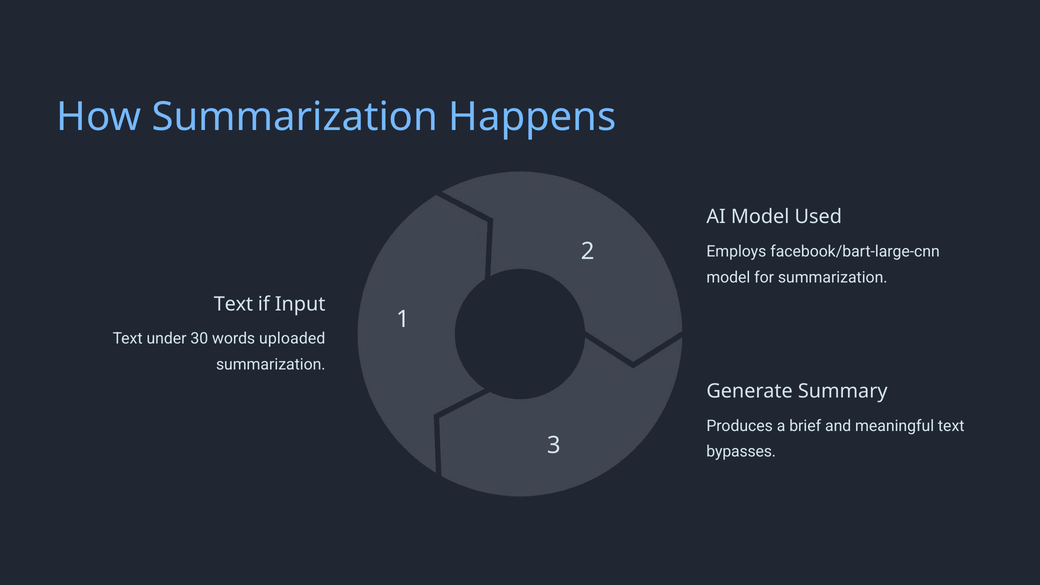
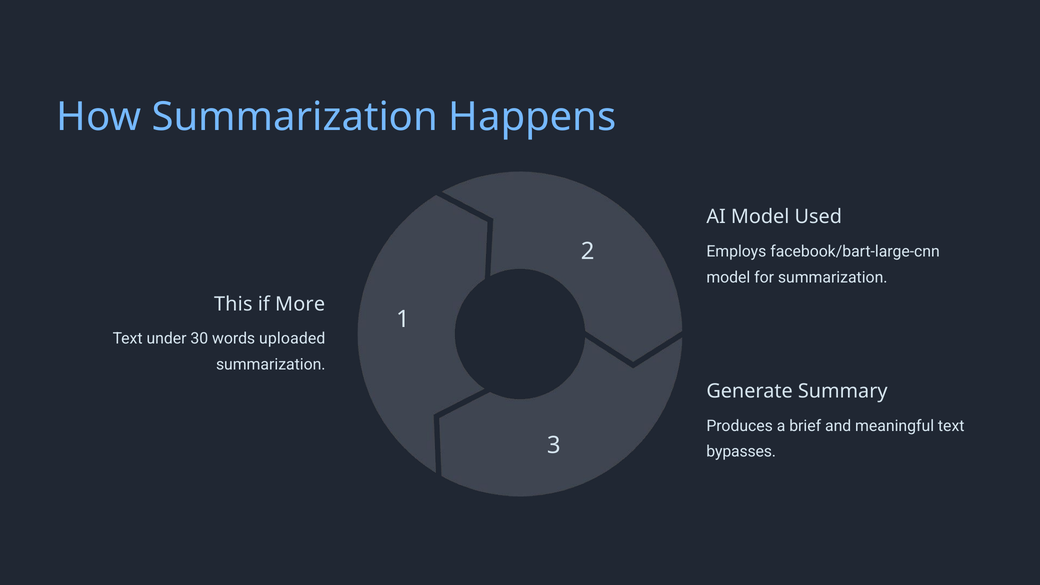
Text at (233, 304): Text -> This
Input: Input -> More
